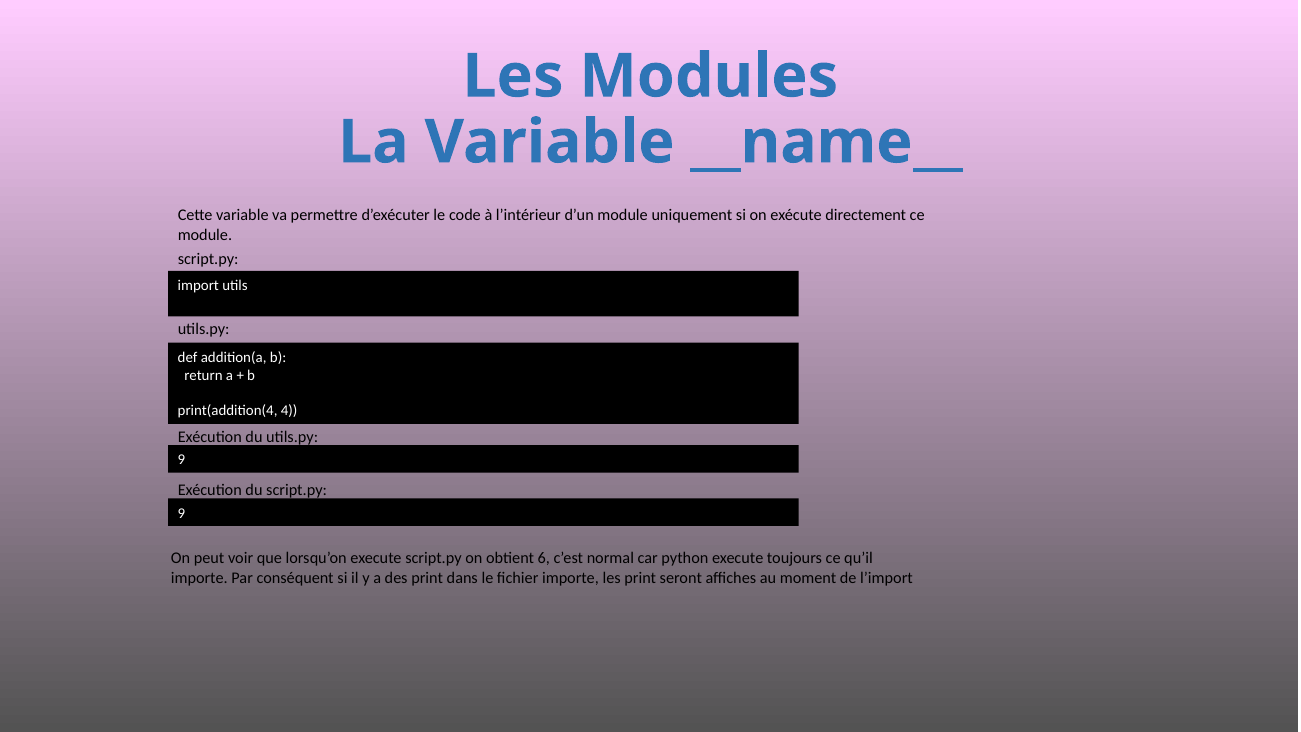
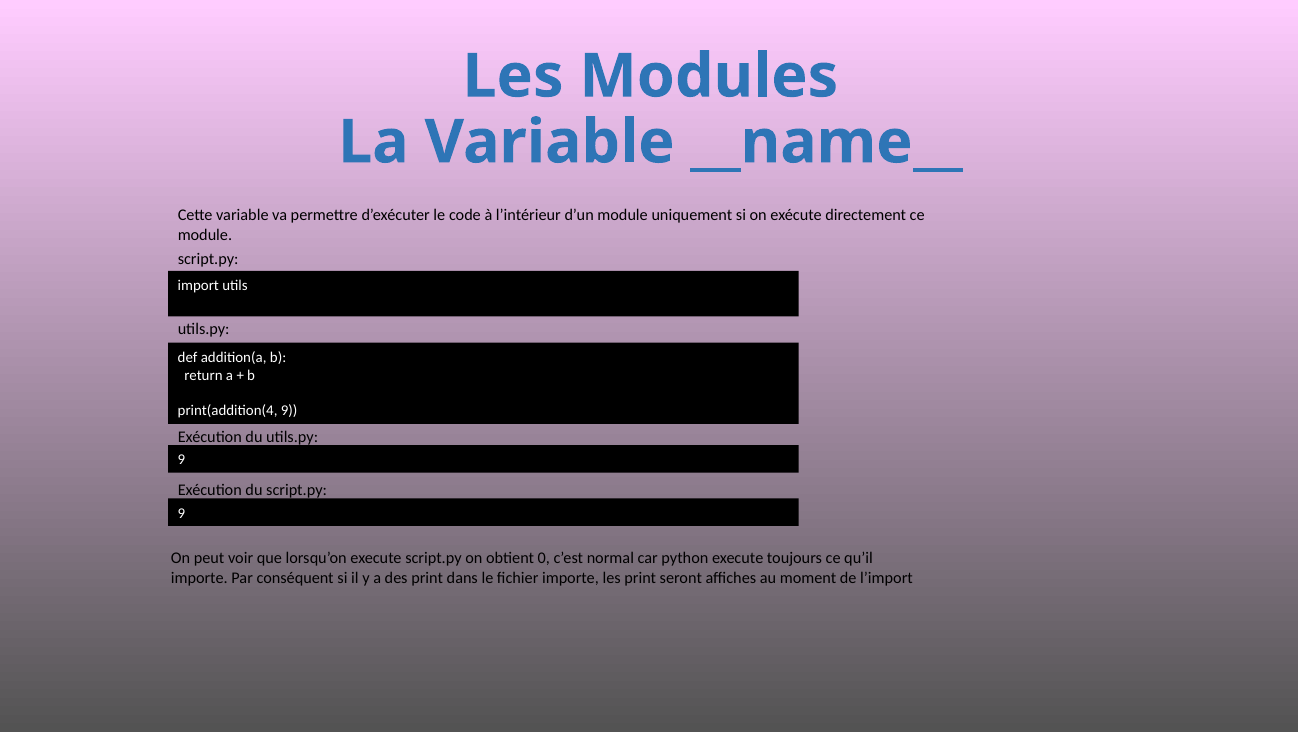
print(addition(4 4: 4 -> 9
6: 6 -> 0
